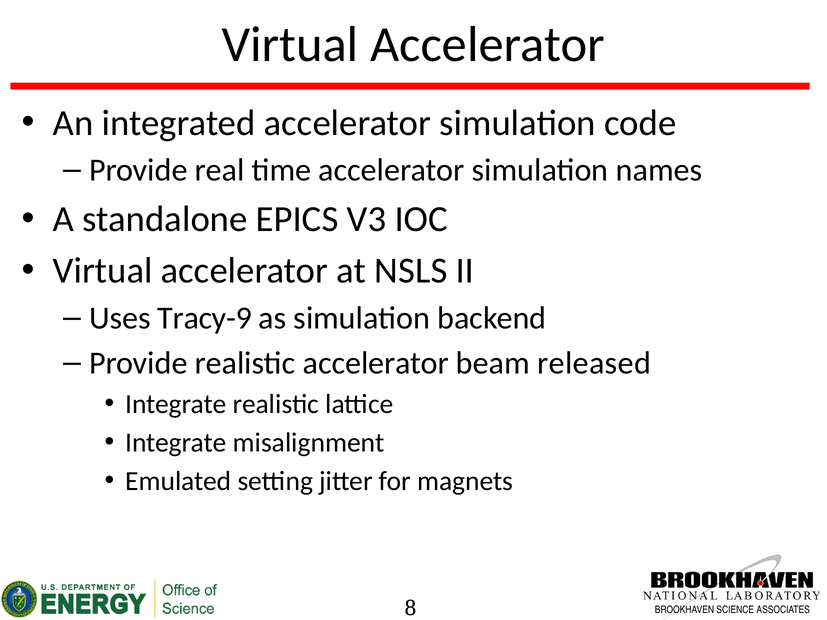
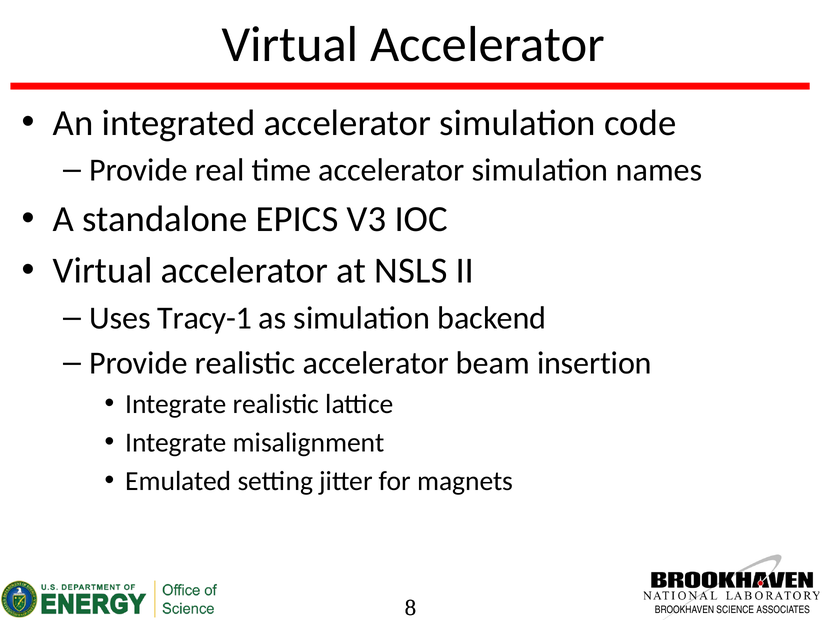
Tracy-9: Tracy-9 -> Tracy-1
released: released -> insertion
